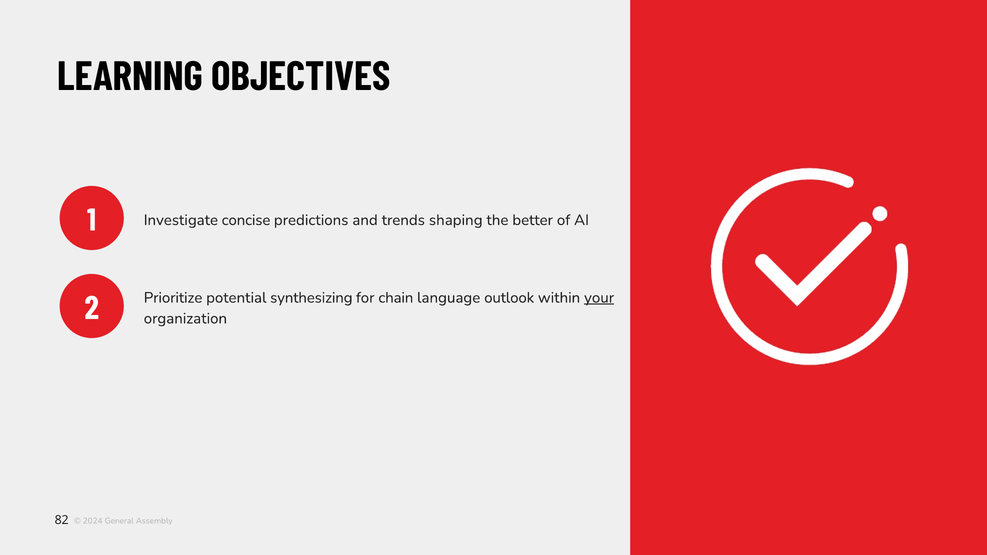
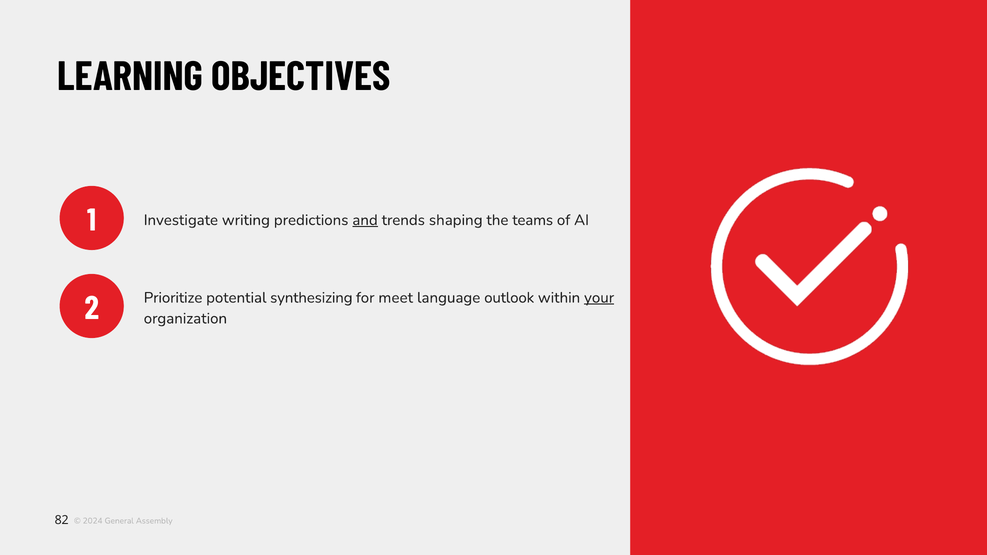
concise: concise -> writing
and underline: none -> present
better: better -> teams
chain: chain -> meet
